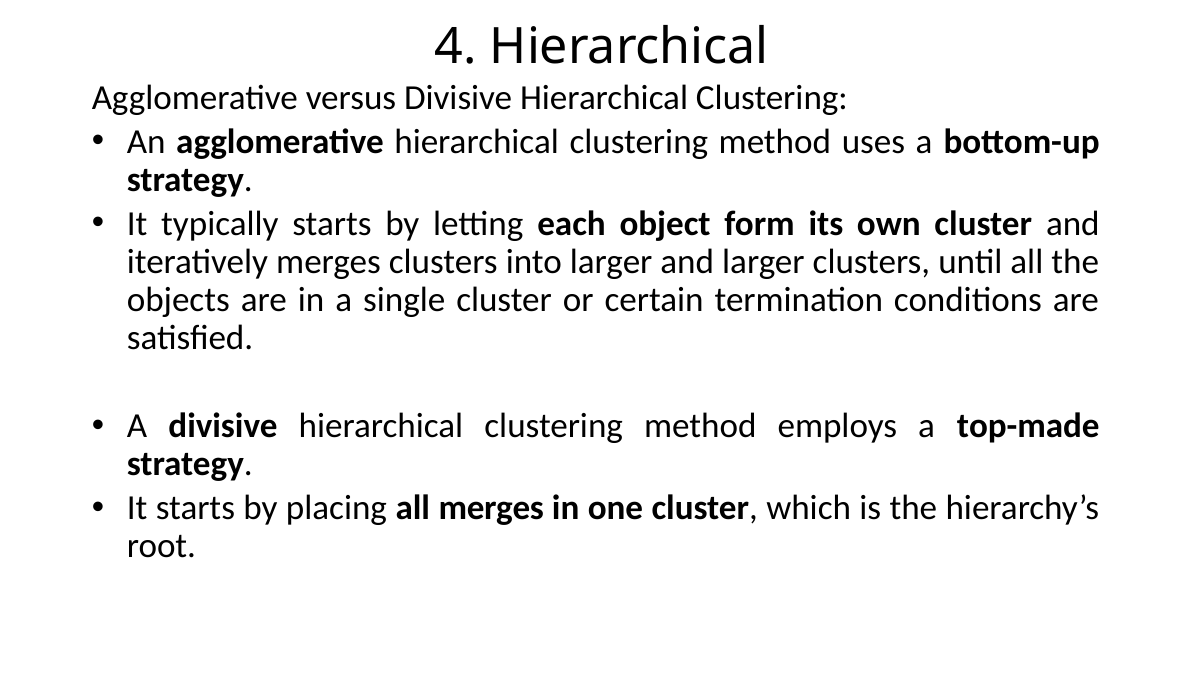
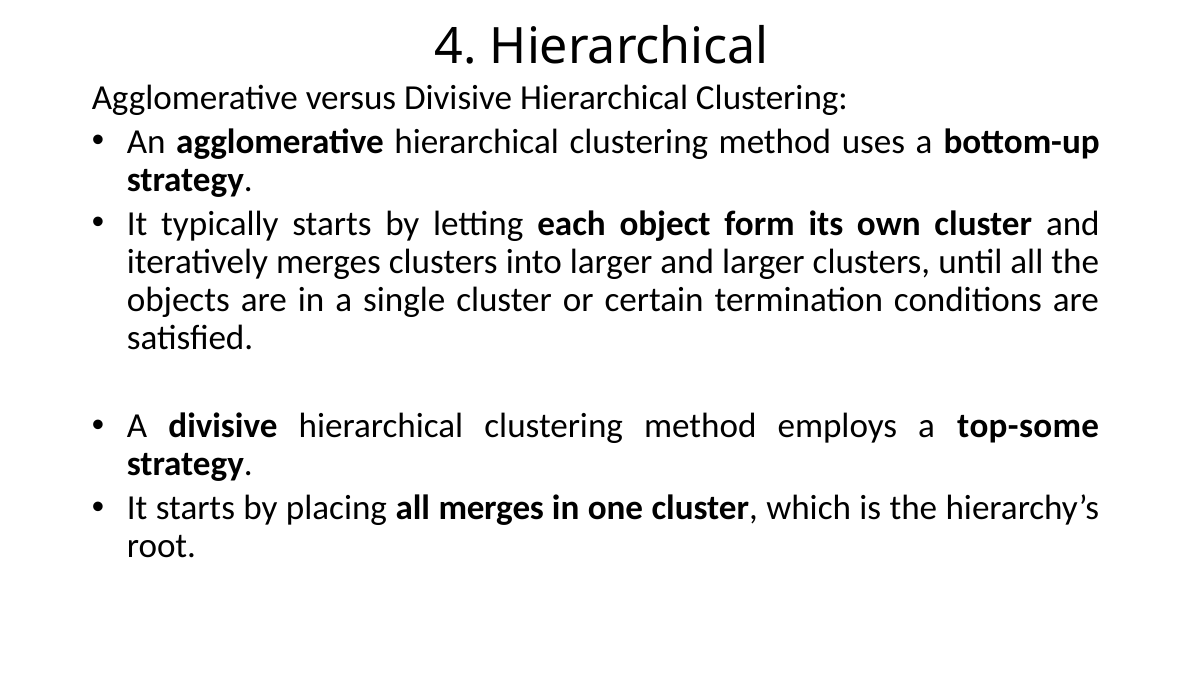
top-made: top-made -> top-some
